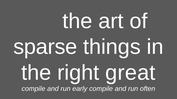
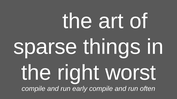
great: great -> worst
